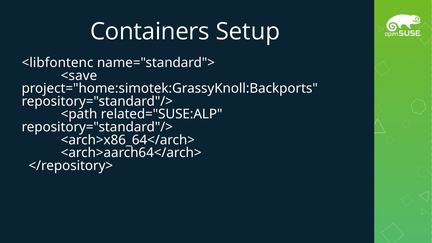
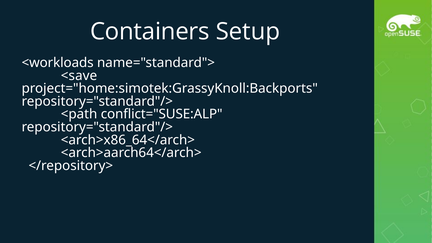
<libfontenc: <libfontenc -> <workloads
related="SUSE:ALP: related="SUSE:ALP -> conflict="SUSE:ALP
